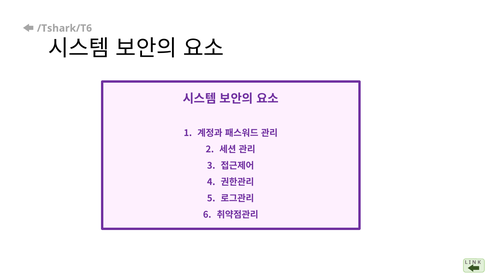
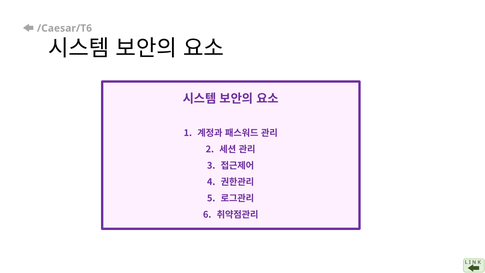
/Tshark/T6: /Tshark/T6 -> /Caesar/T6
